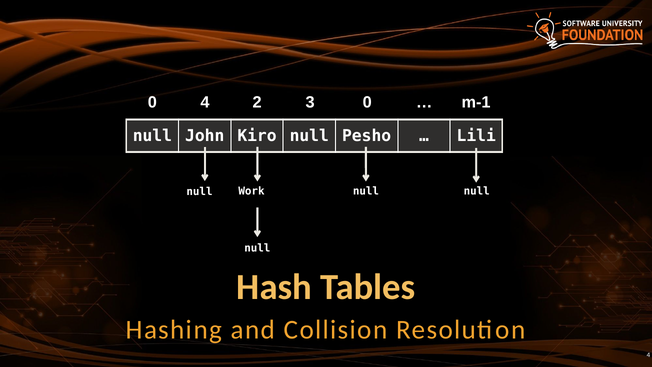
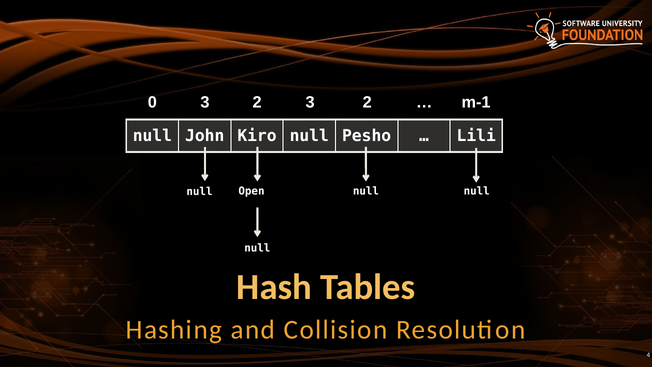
0 4: 4 -> 3
2 3 0: 0 -> 2
Work: Work -> Open
